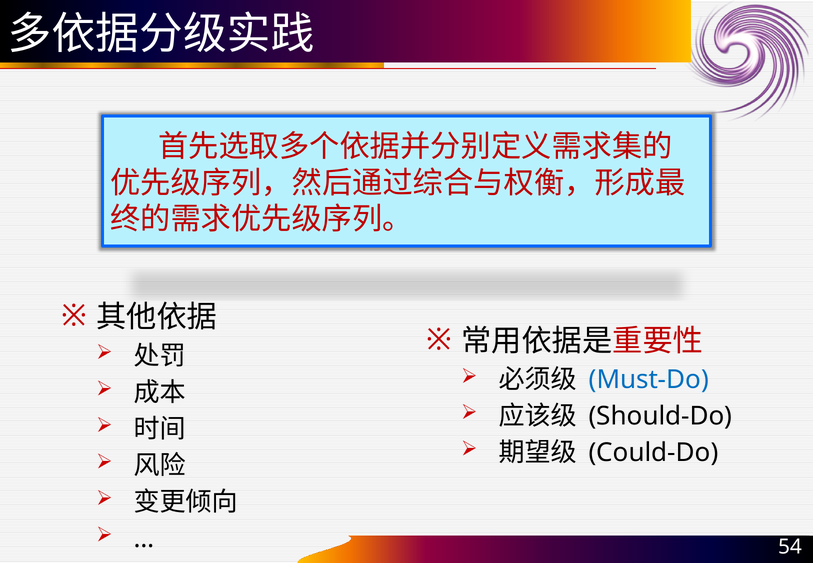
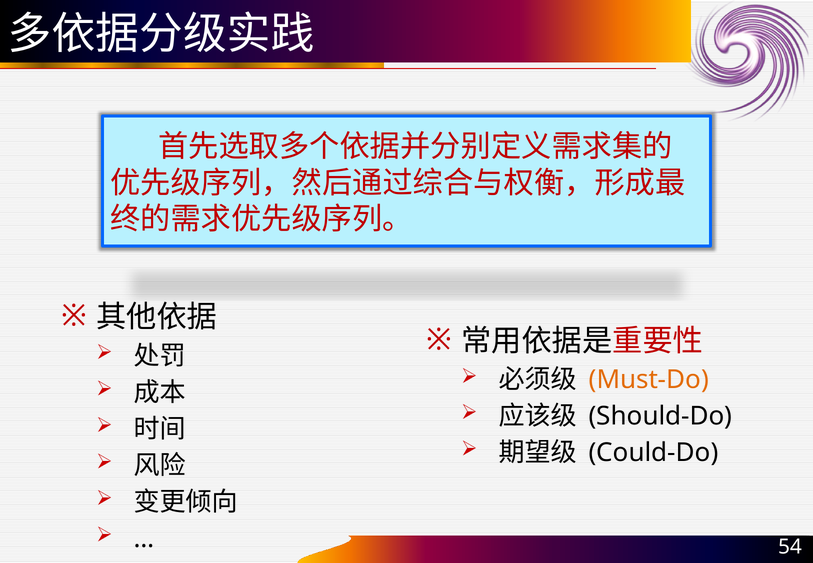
Must-Do colour: blue -> orange
